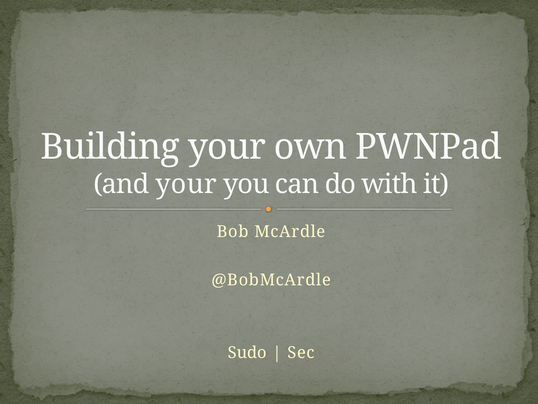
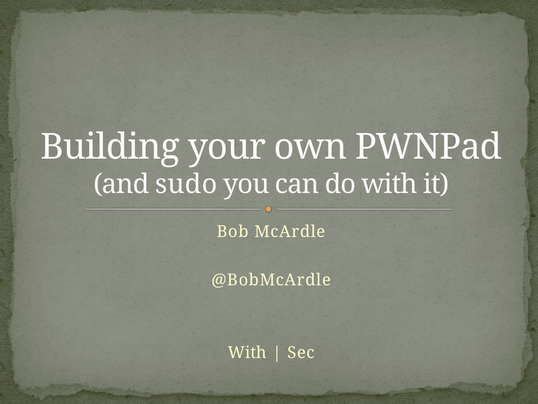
and your: your -> sudo
Sudo at (247, 352): Sudo -> With
